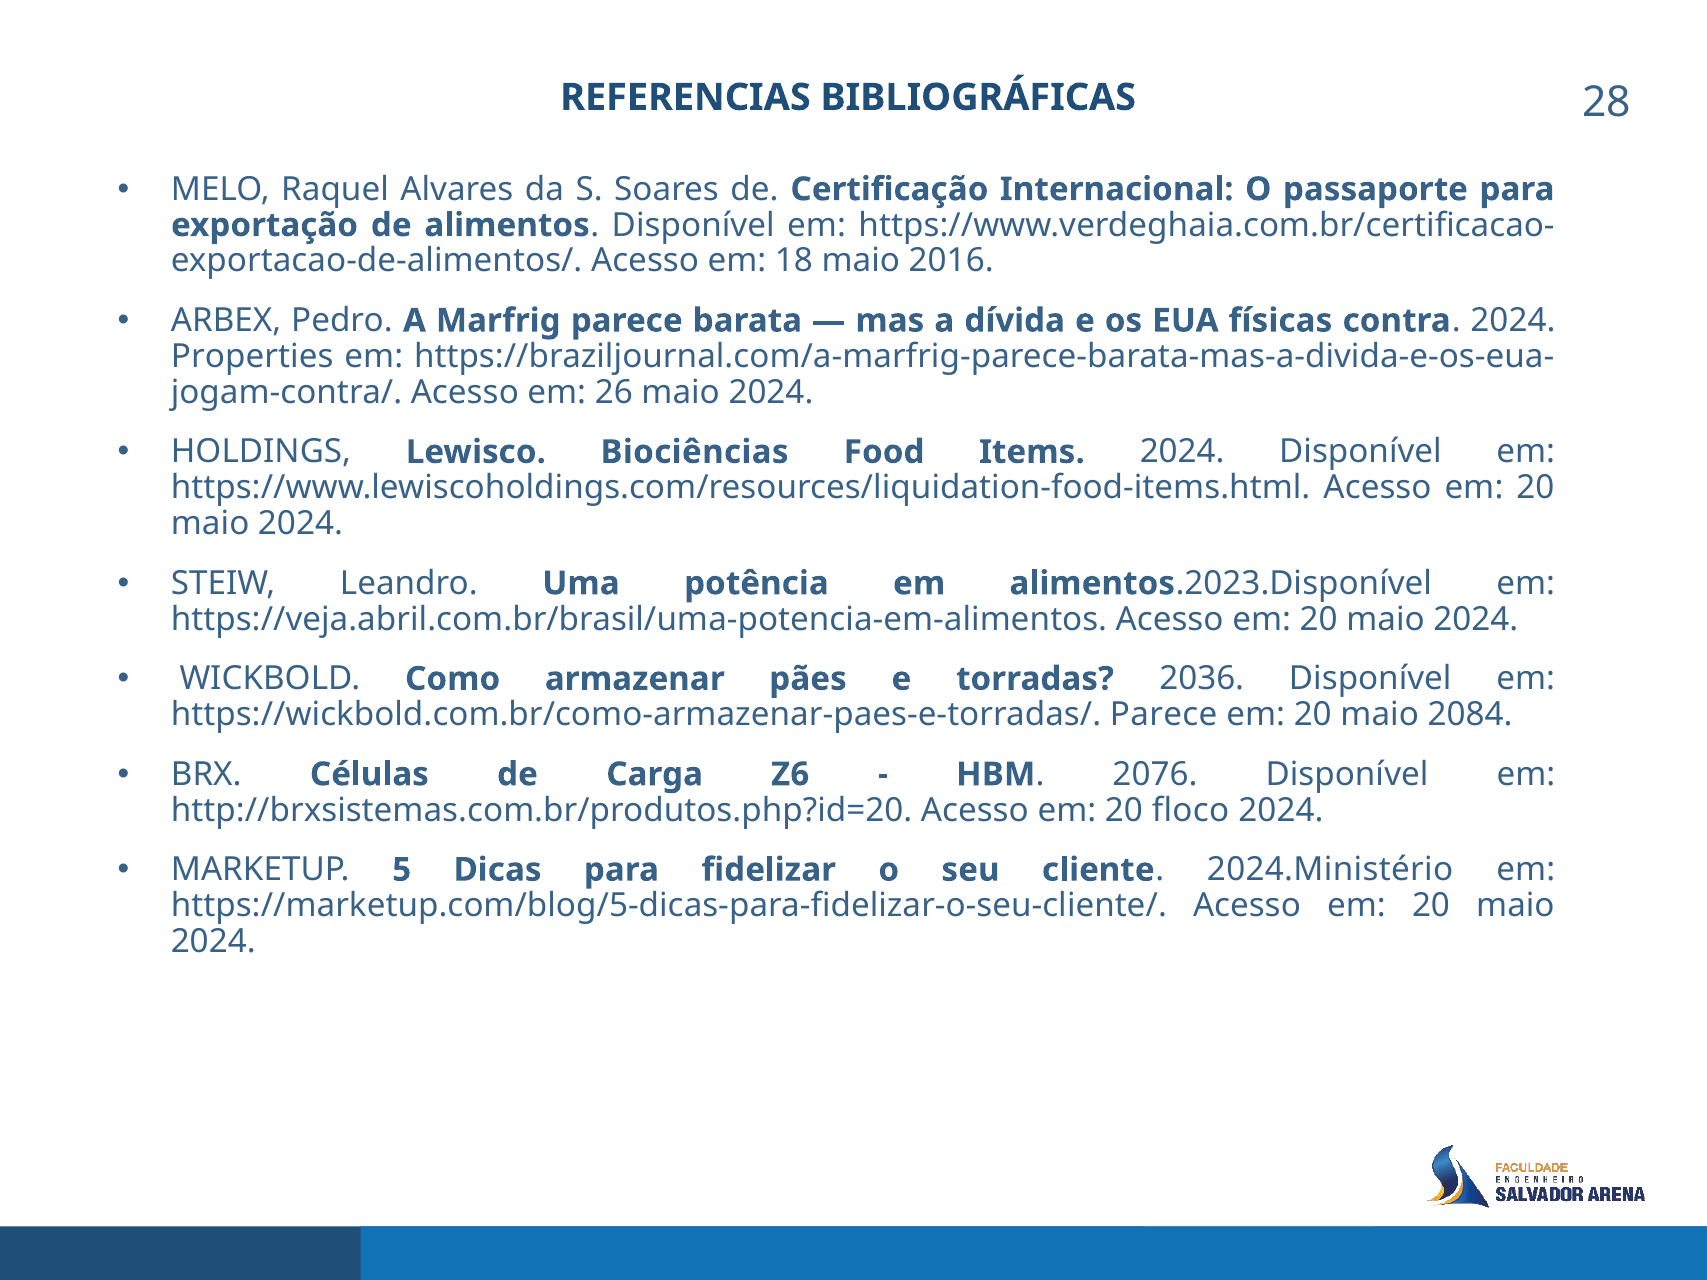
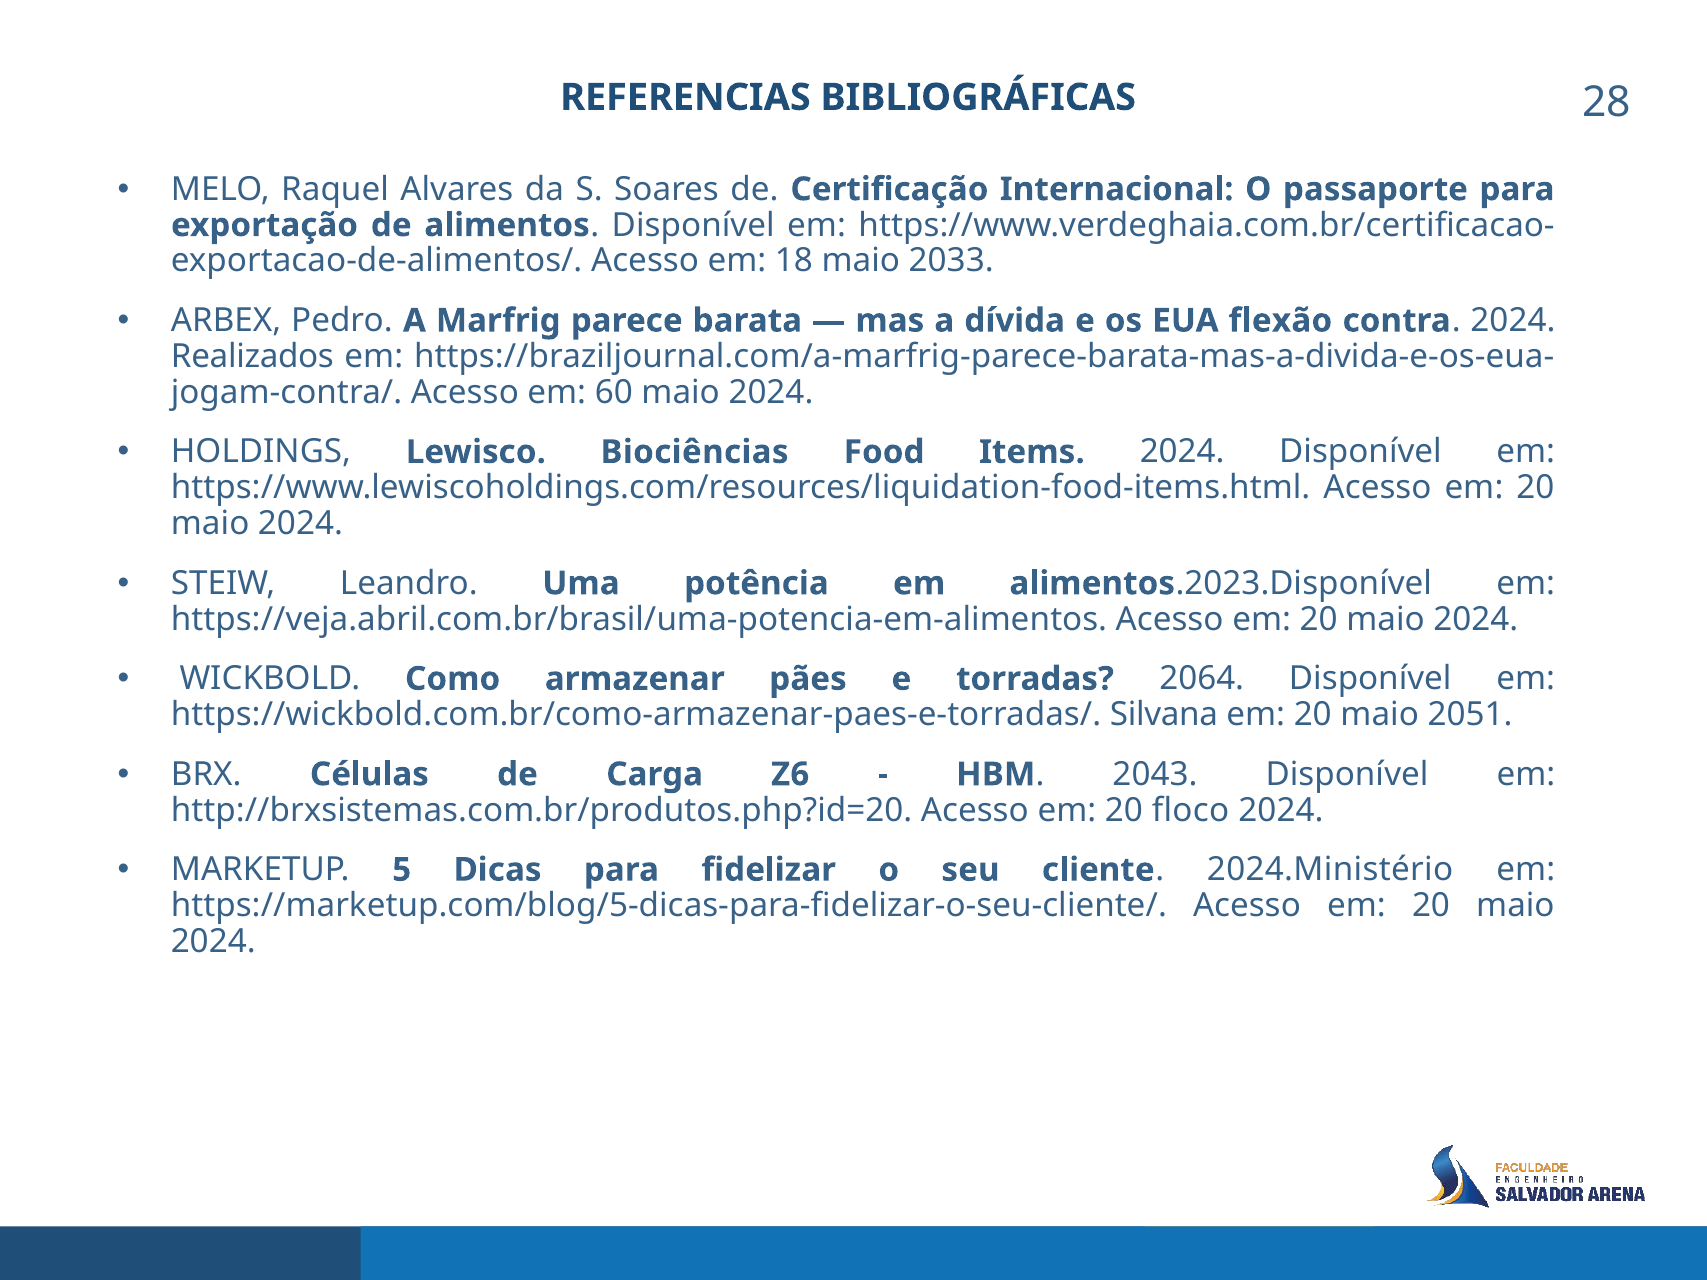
2016: 2016 -> 2033
físicas: físicas -> flexão
Properties: Properties -> Realizados
26: 26 -> 60
2036: 2036 -> 2064
https://wickbold.com.br/como-armazenar-paes-e-torradas/ Parece: Parece -> Silvana
2084: 2084 -> 2051
2076: 2076 -> 2043
